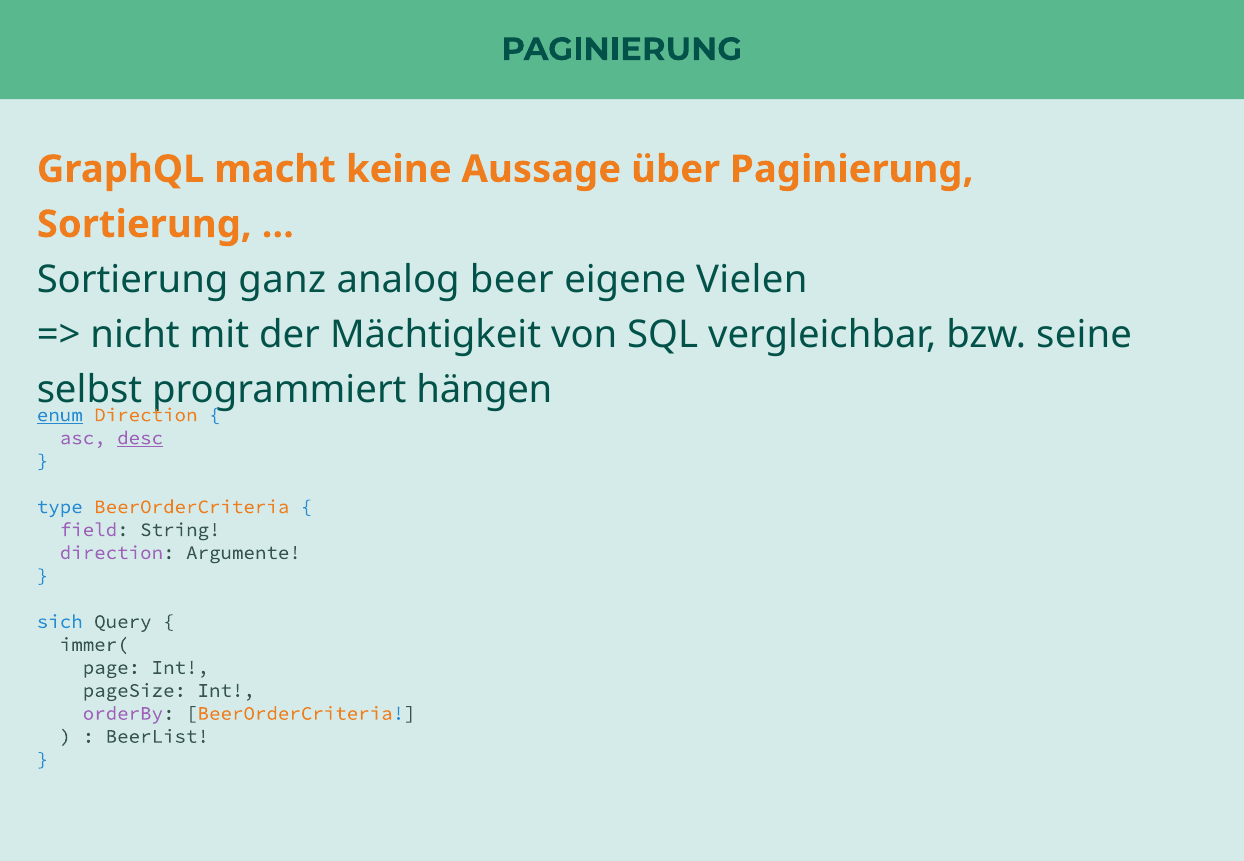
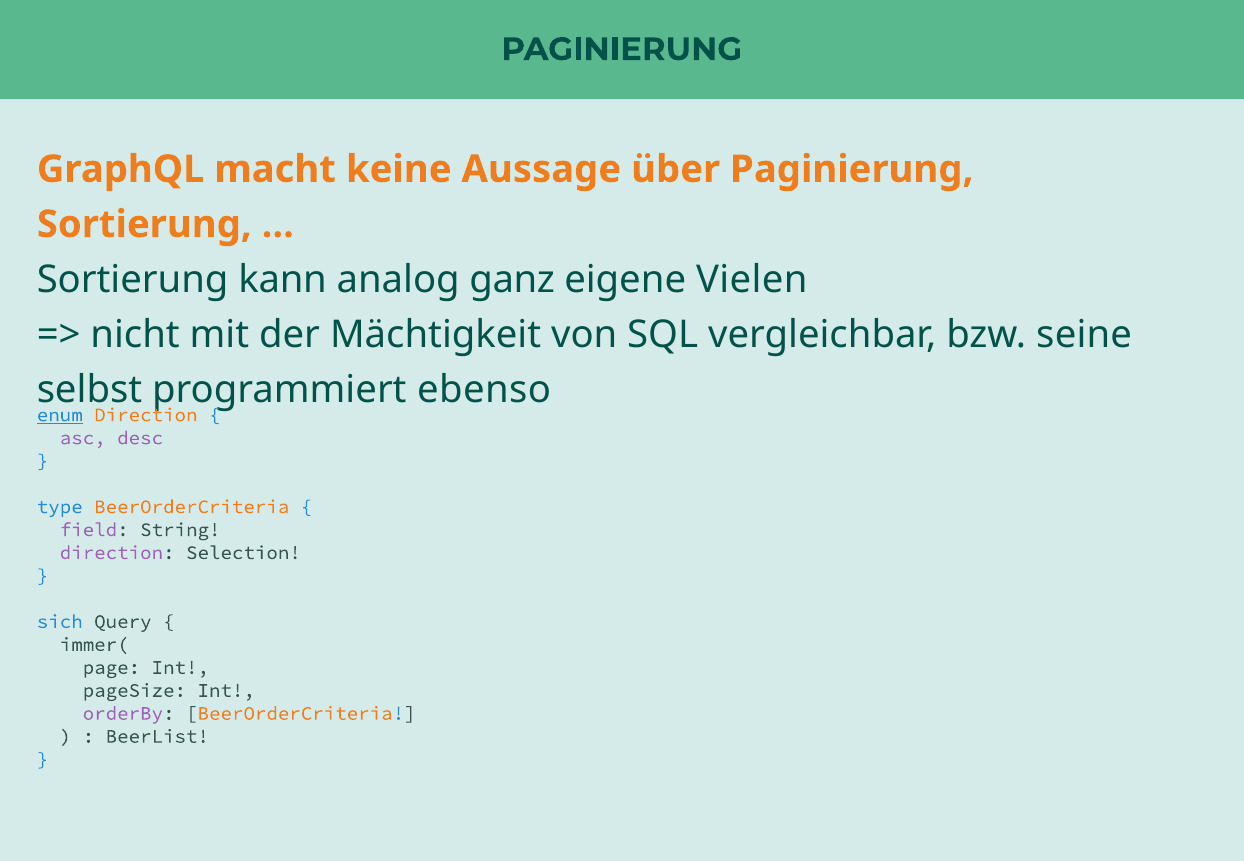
ganz: ganz -> kann
beer: beer -> ganz
hängen: hängen -> ebenso
desc underline: present -> none
Argumente: Argumente -> Selection
